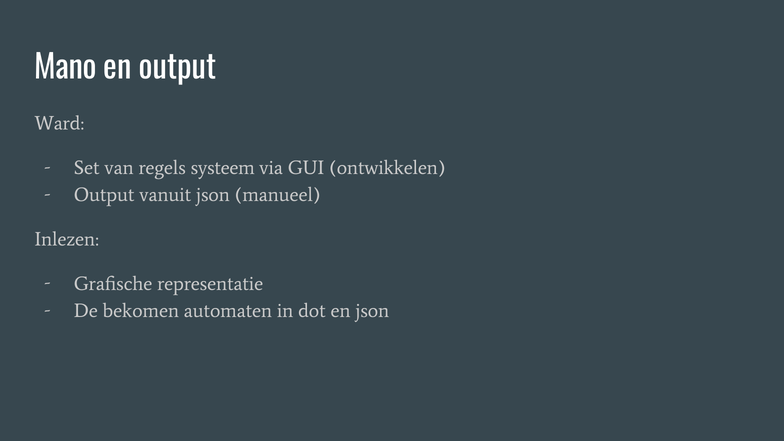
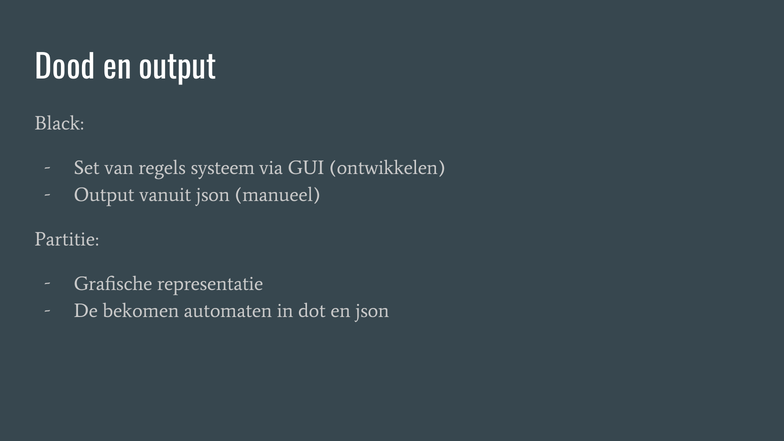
Mano: Mano -> Dood
Ward: Ward -> Black
Inlezen: Inlezen -> Partitie
